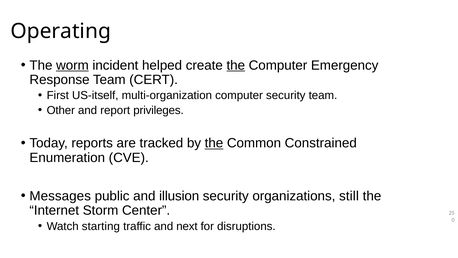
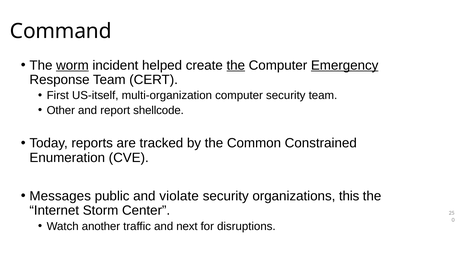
Operating: Operating -> Command
Emergency underline: none -> present
privileges: privileges -> shellcode
the at (214, 143) underline: present -> none
illusion: illusion -> violate
still: still -> this
starting: starting -> another
